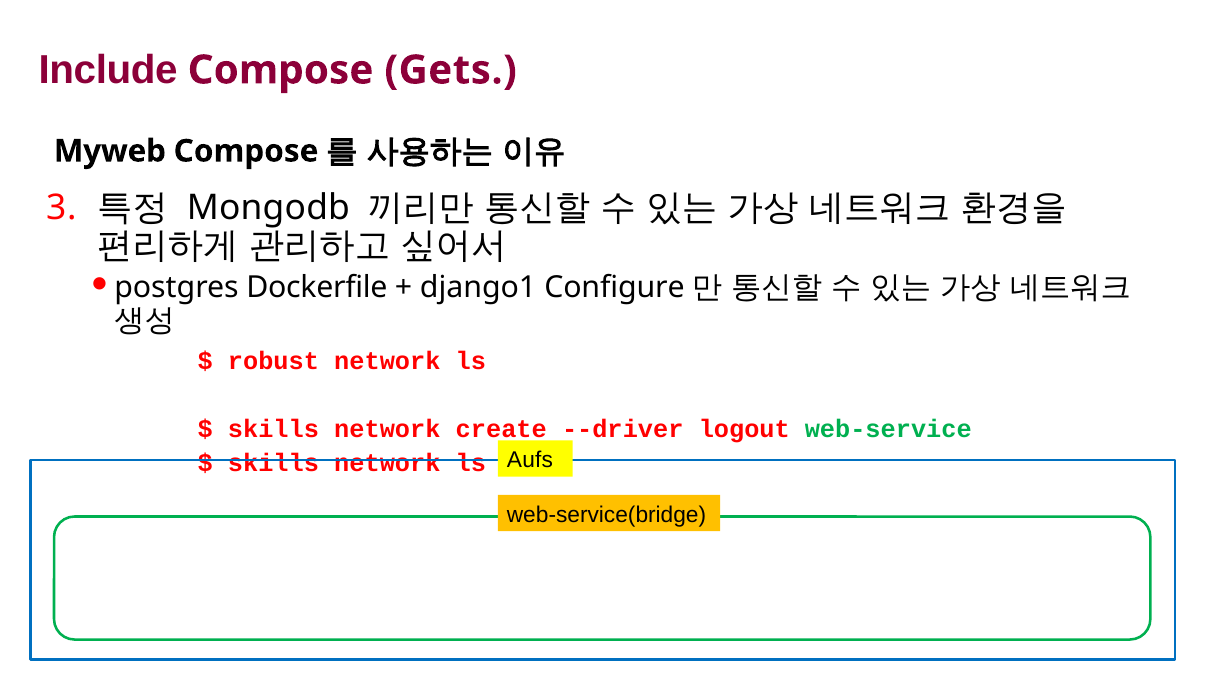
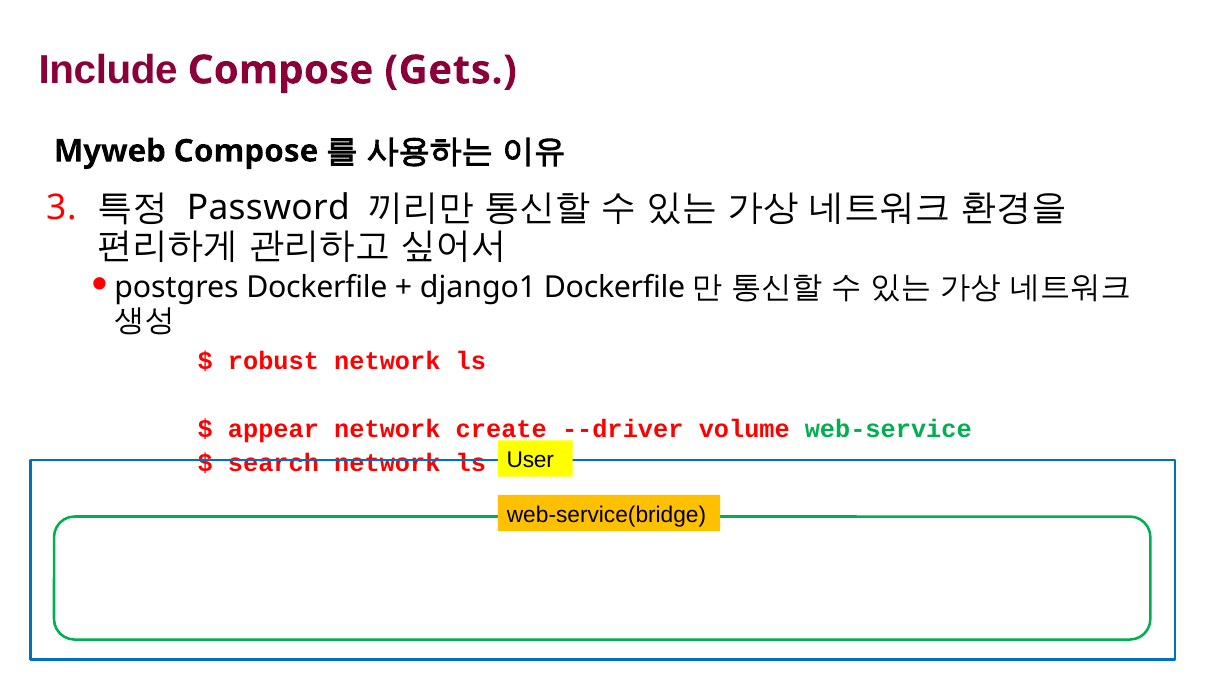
Mongodb: Mongodb -> Password
django1 Configure: Configure -> Dockerfile
skills at (273, 429): skills -> appear
logout: logout -> volume
Aufs: Aufs -> User
skills at (273, 463): skills -> search
